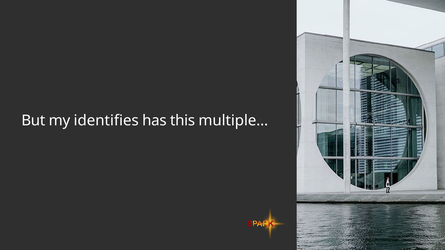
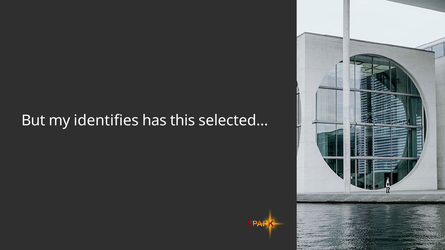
multiple…: multiple… -> selected…
